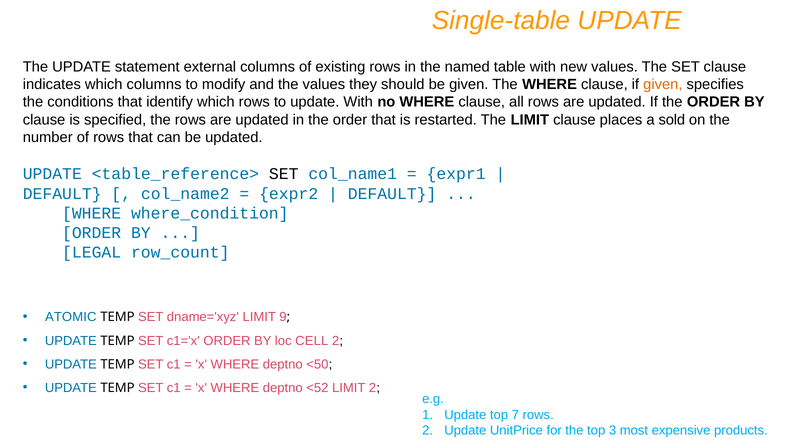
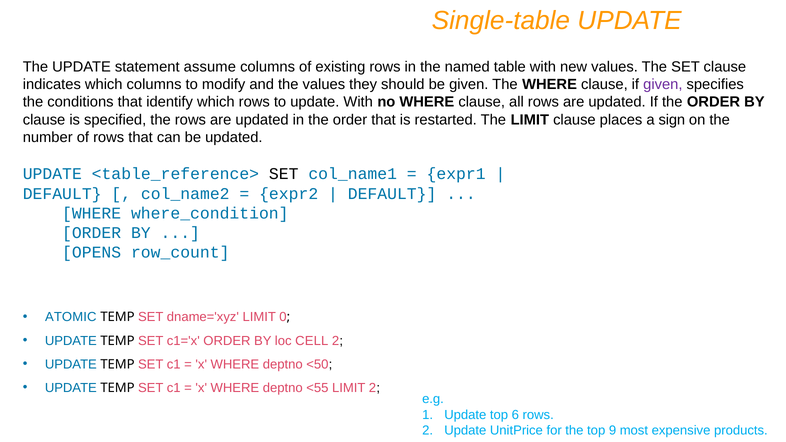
external: external -> assume
given at (663, 84) colour: orange -> purple
sold: sold -> sign
LEGAL: LEGAL -> OPENS
9: 9 -> 0
<52: <52 -> <55
7: 7 -> 6
3: 3 -> 9
